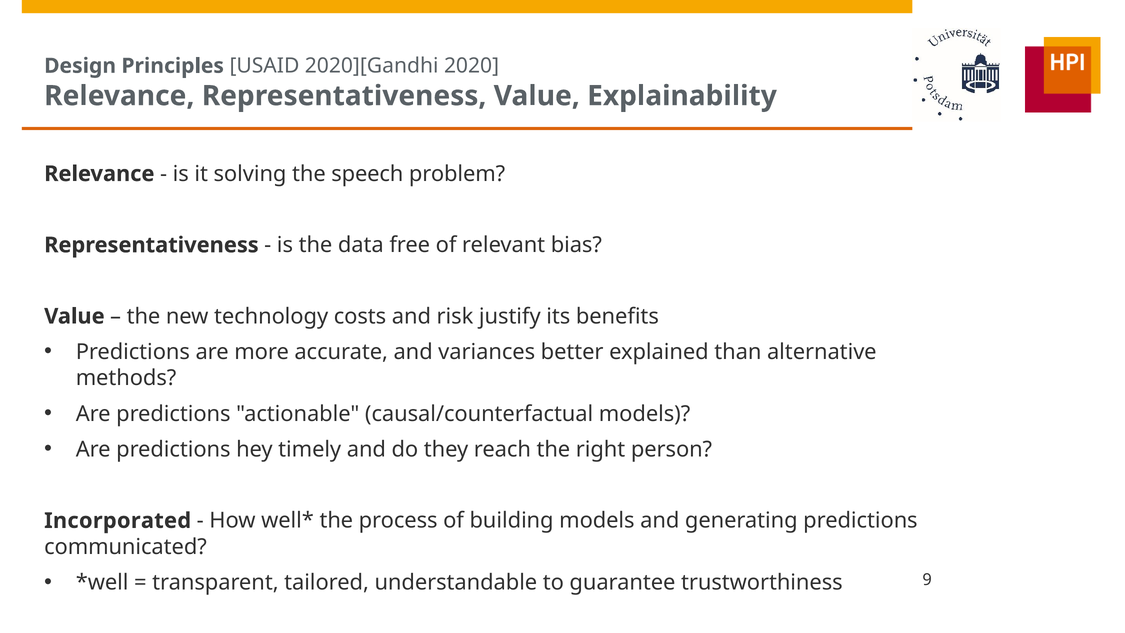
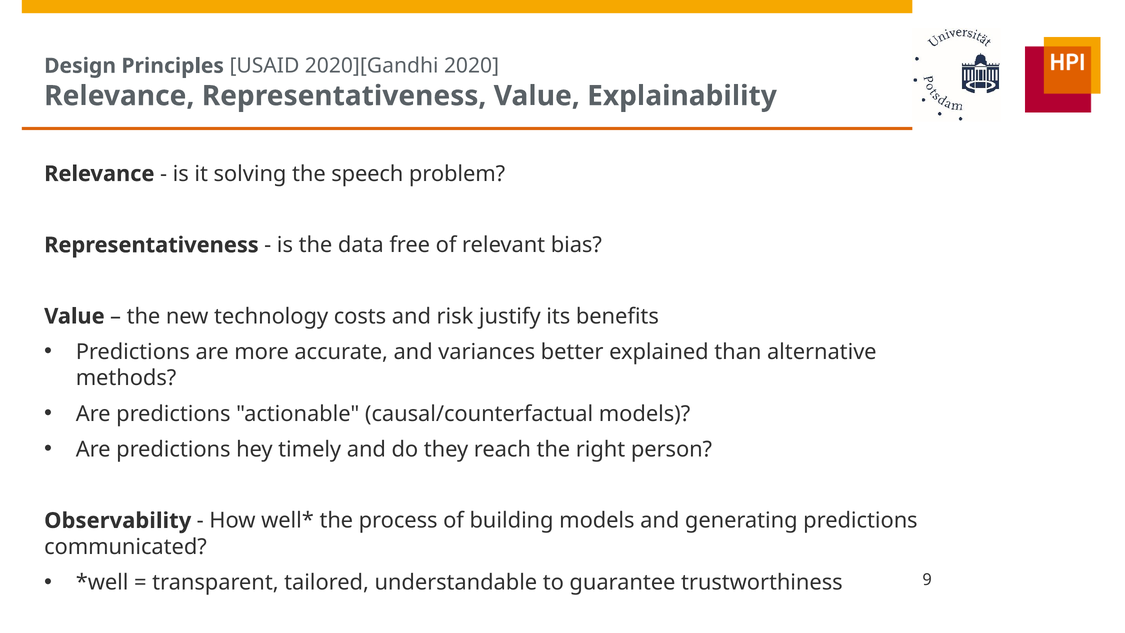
Incorporated: Incorporated -> Observability
